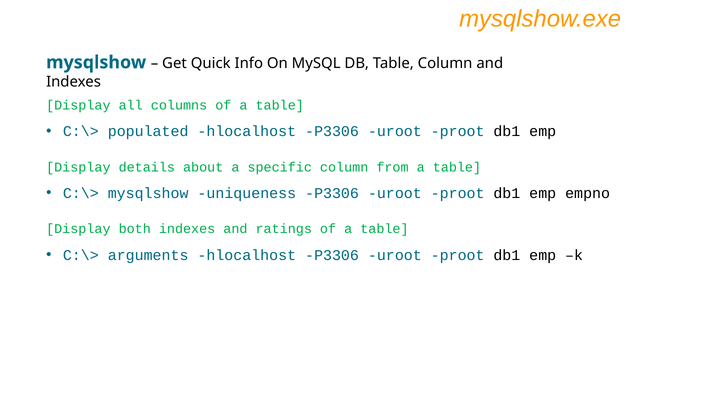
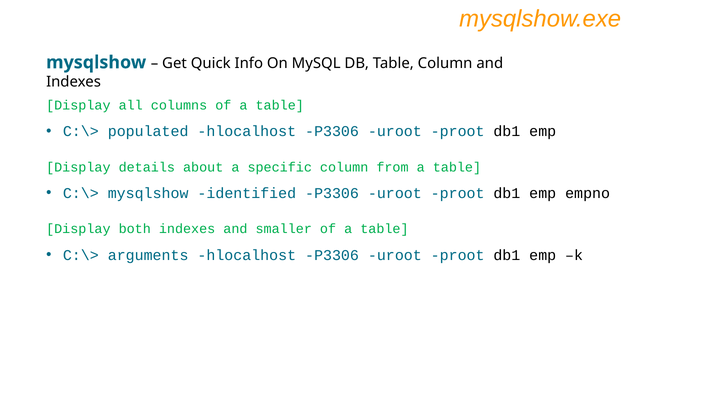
uniqueness: uniqueness -> identified
ratings: ratings -> smaller
